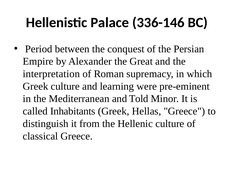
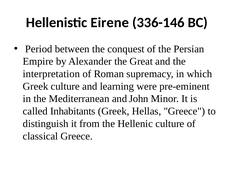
Palace: Palace -> Eirene
Told: Told -> John
